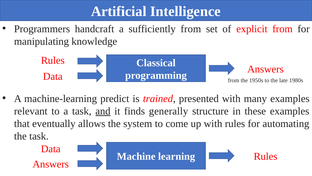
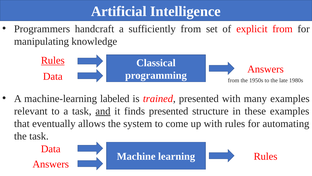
Rules at (53, 60) underline: none -> present
predict: predict -> labeled
finds generally: generally -> presented
